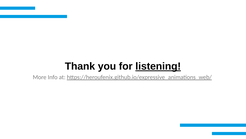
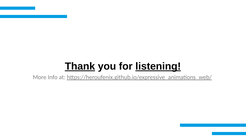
Thank underline: none -> present
